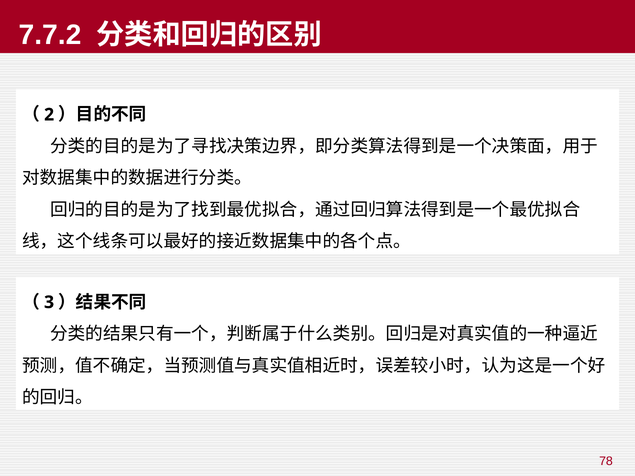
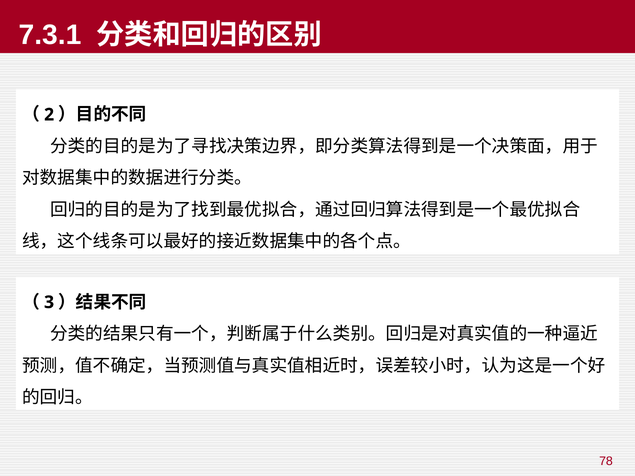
7.7.2: 7.7.2 -> 7.3.1
